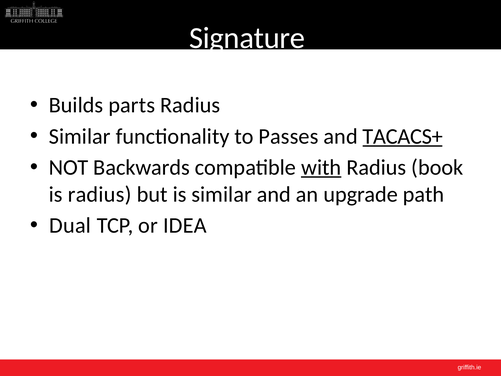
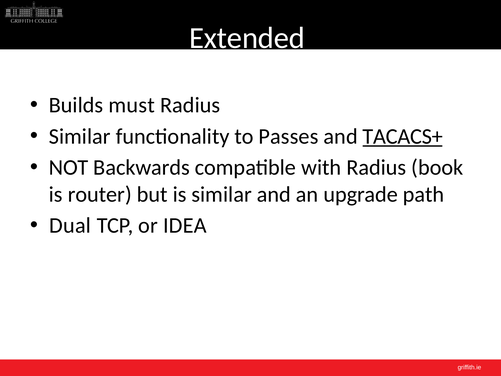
Signature: Signature -> Extended
parts: parts -> must
with underline: present -> none
is radius: radius -> router
